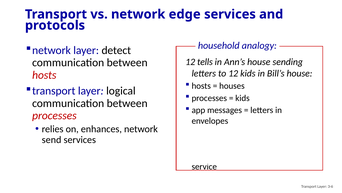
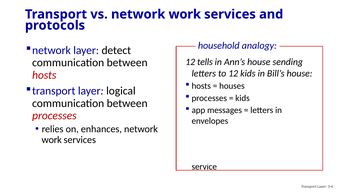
vs network edge: edge -> work
send at (52, 139): send -> work
